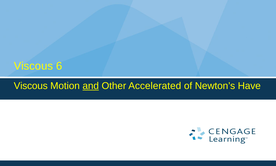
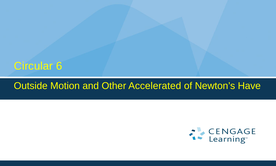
Viscous at (33, 66): Viscous -> Circular
Viscous at (31, 86): Viscous -> Outside
and underline: present -> none
